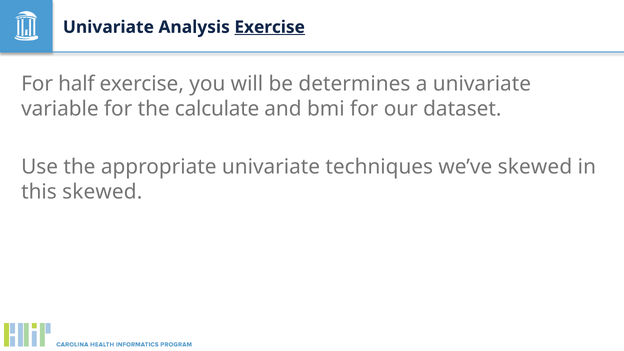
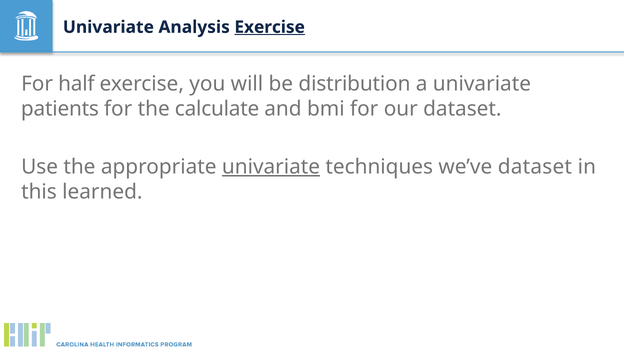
determines: determines -> distribution
variable: variable -> patients
univariate at (271, 167) underline: none -> present
we’ve skewed: skewed -> dataset
this skewed: skewed -> learned
